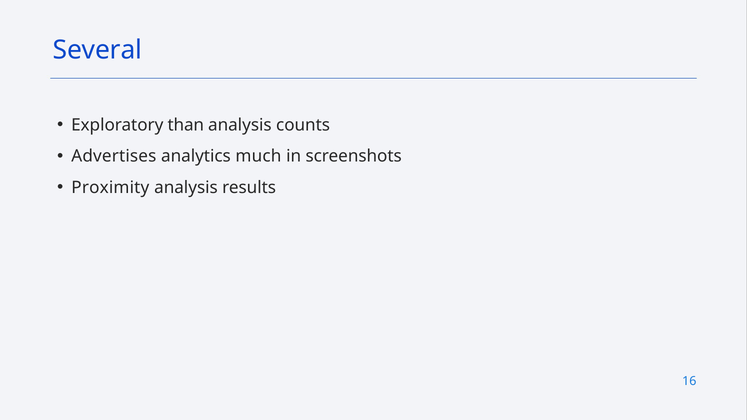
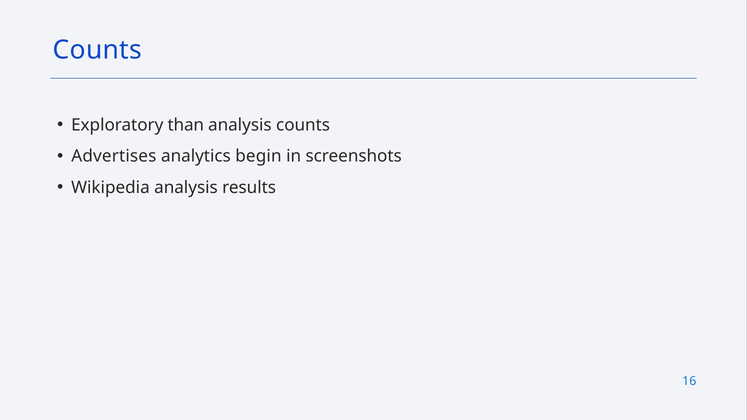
Several at (97, 50): Several -> Counts
much: much -> begin
Proximity: Proximity -> Wikipedia
